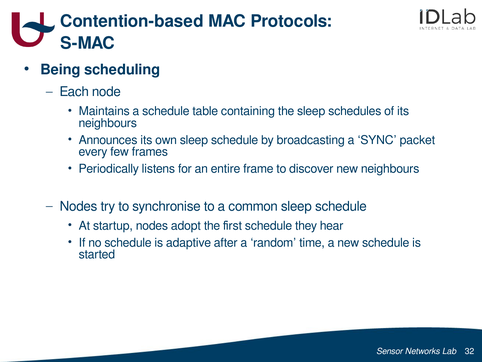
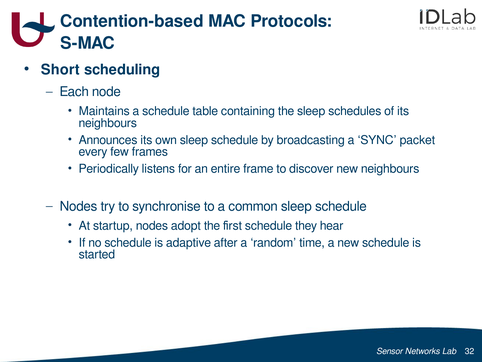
Being: Being -> Short
